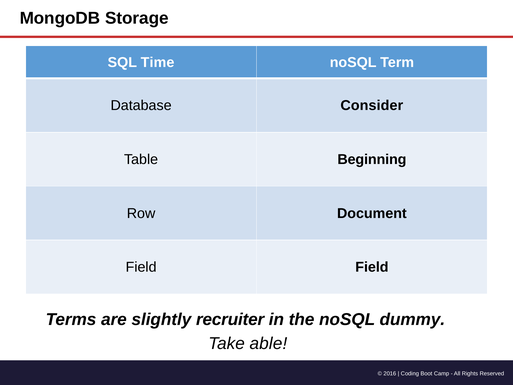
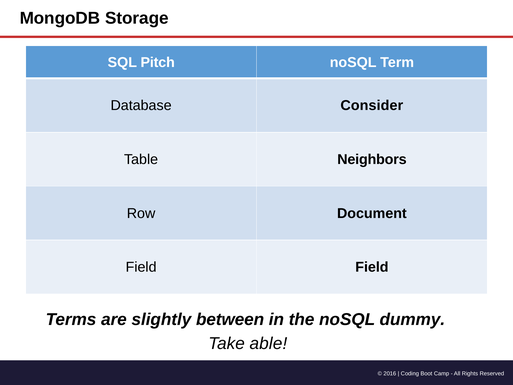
Time: Time -> Pitch
Beginning: Beginning -> Neighbors
recruiter: recruiter -> between
